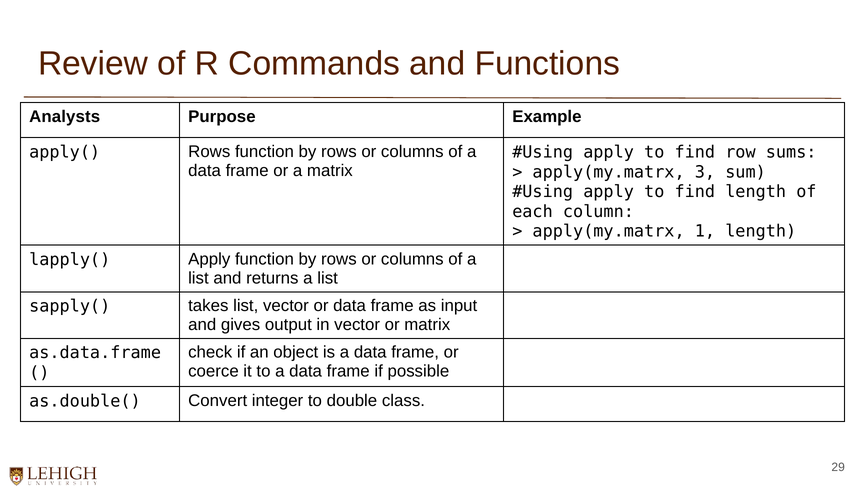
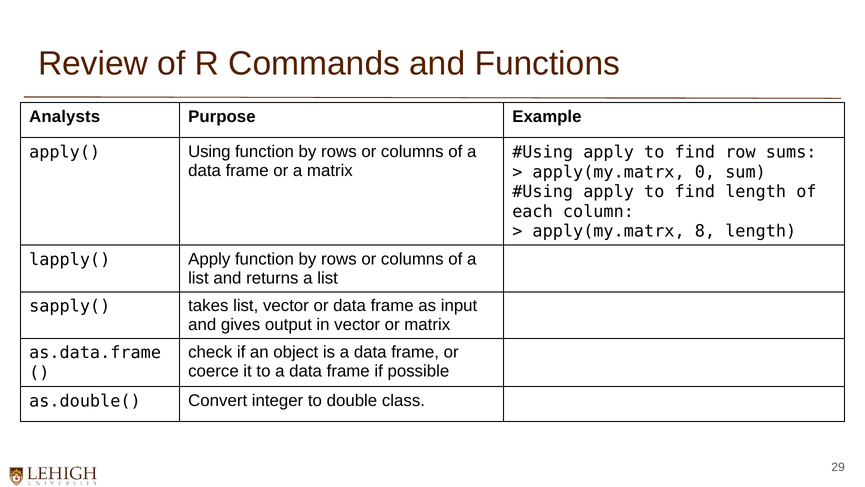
apply( Rows: Rows -> Using
3: 3 -> 0
1: 1 -> 8
